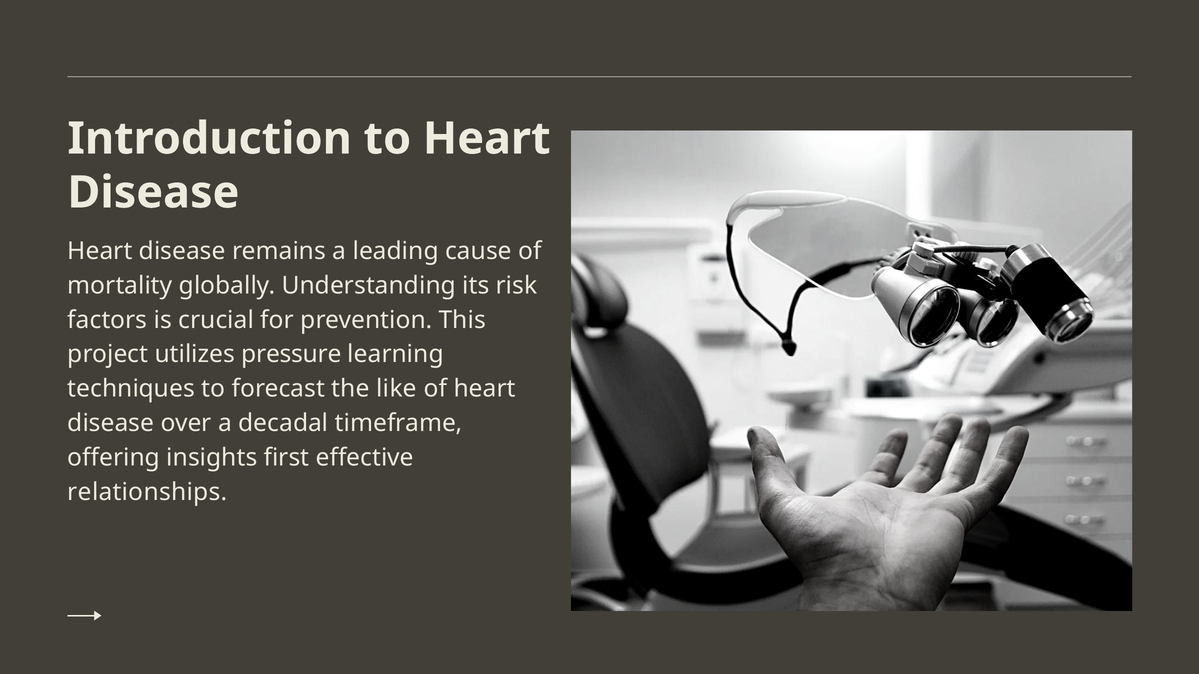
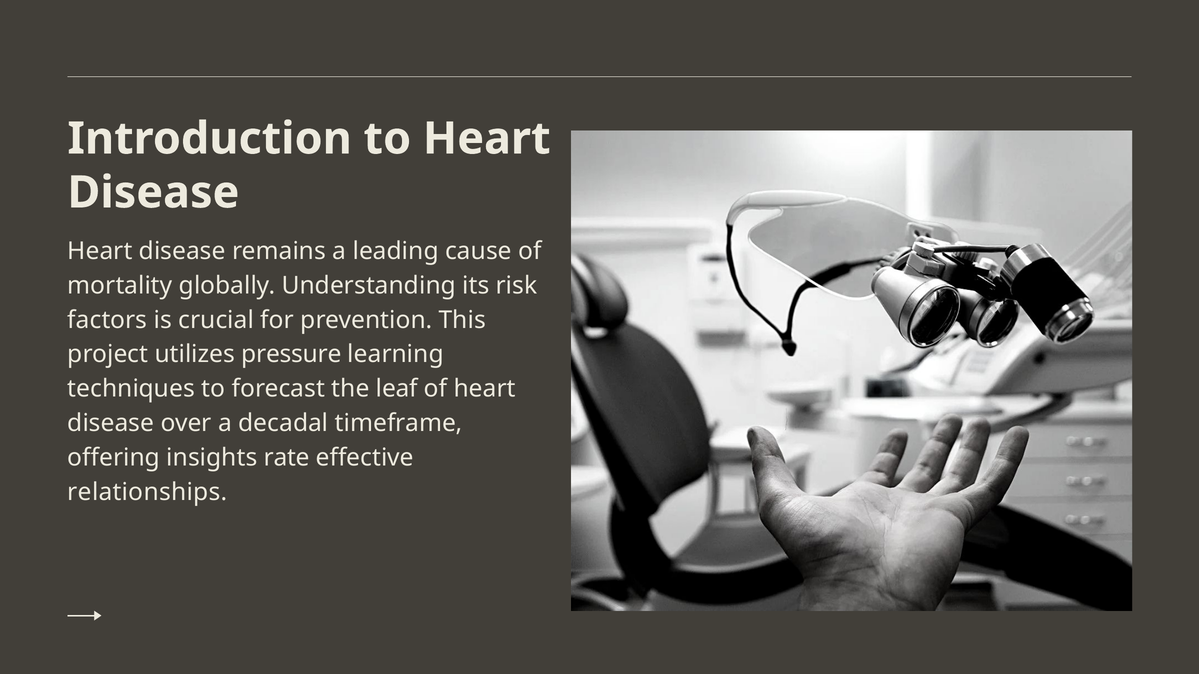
like: like -> leaf
first: first -> rate
